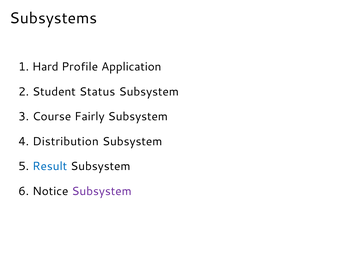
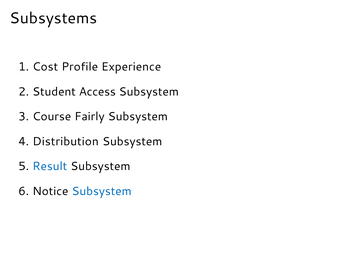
Hard: Hard -> Cost
Application: Application -> Experience
Status: Status -> Access
Subsystem at (102, 192) colour: purple -> blue
